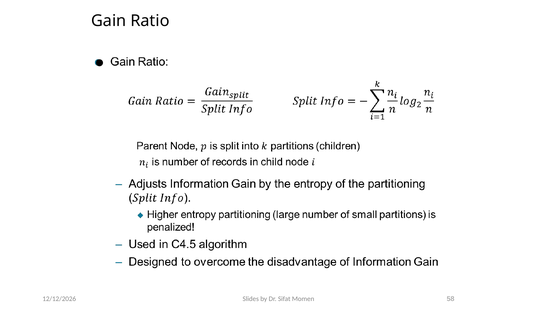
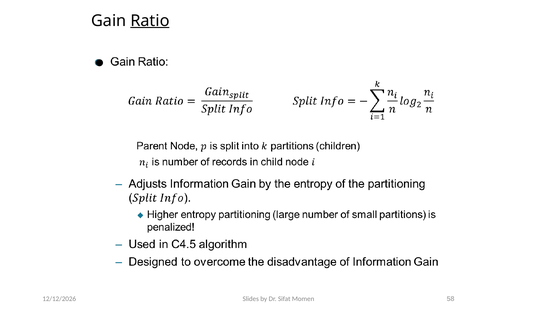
Ratio underline: none -> present
